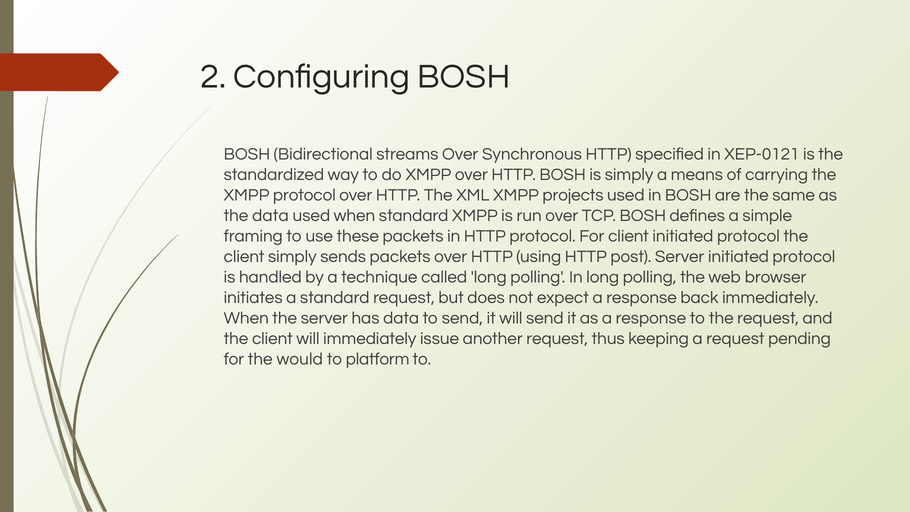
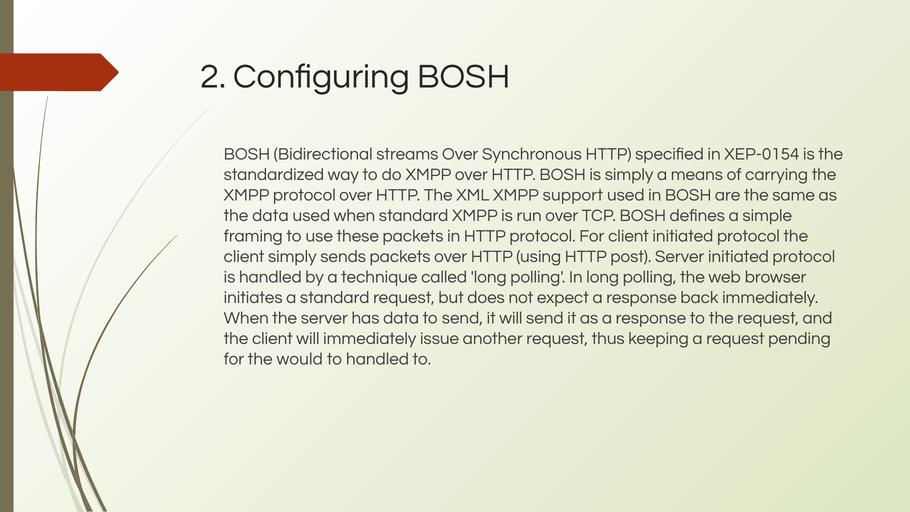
XEP-0121: XEP-0121 -> XEP-0154
projects: projects -> support
to platform: platform -> handled
